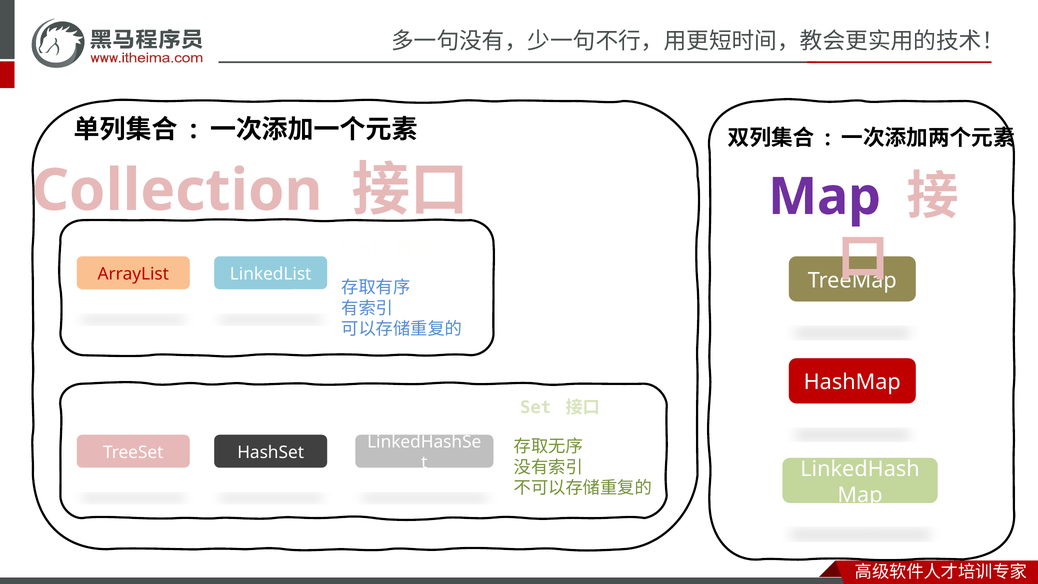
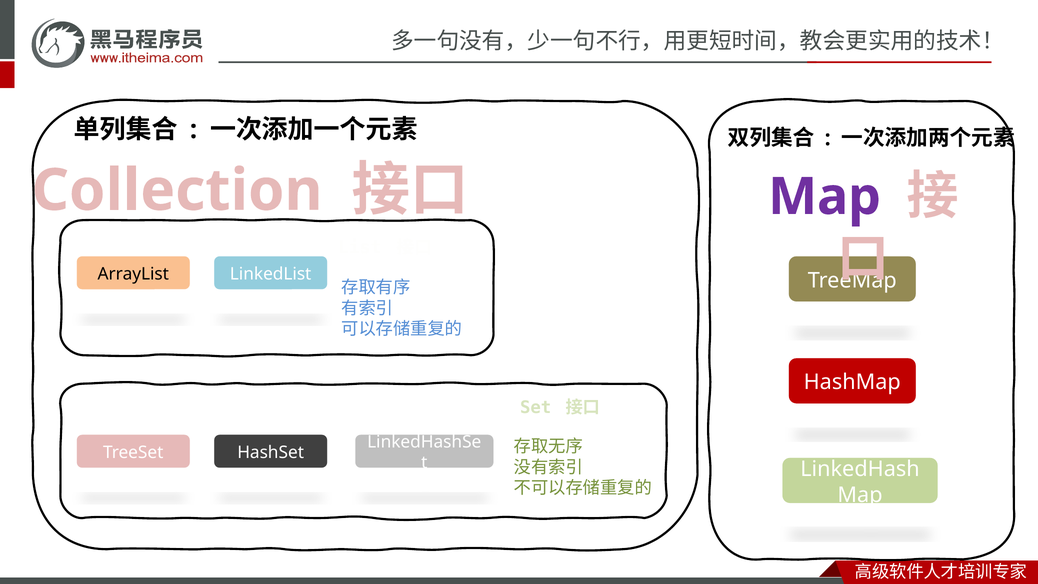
ArrayList colour: red -> black
